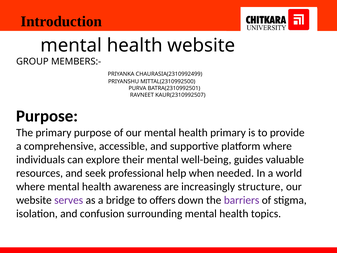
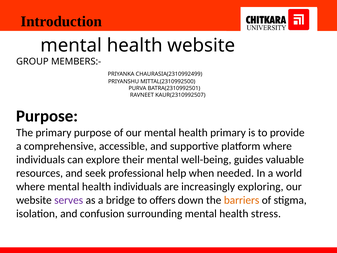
health awareness: awareness -> individuals
structure: structure -> exploring
barriers colour: purple -> orange
topics: topics -> stress
